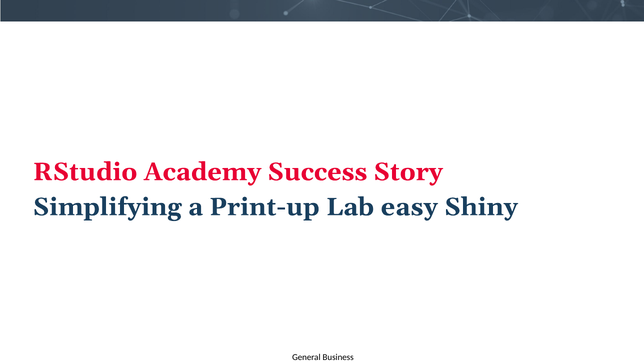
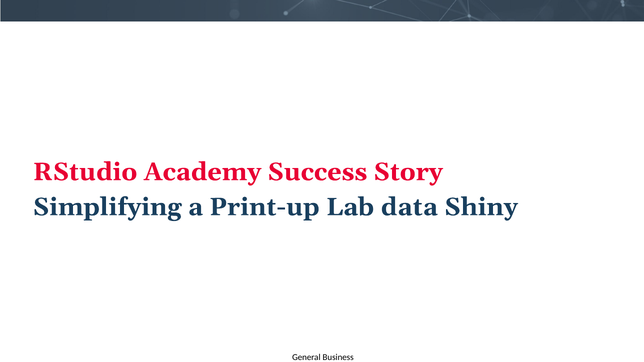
easy: easy -> data
